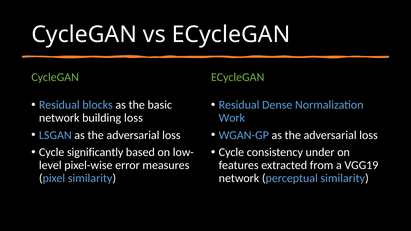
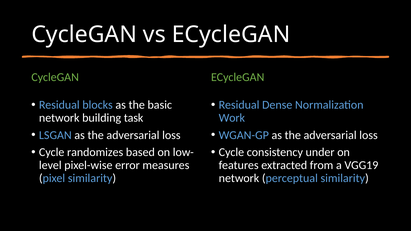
building loss: loss -> task
significantly: significantly -> randomizes
